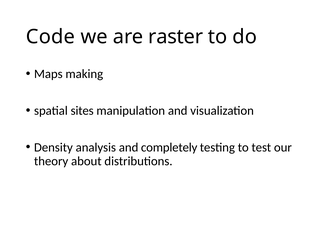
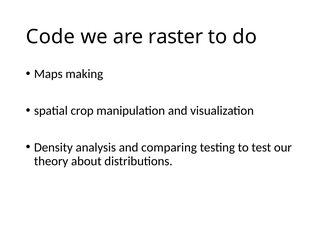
sites: sites -> crop
completely: completely -> comparing
